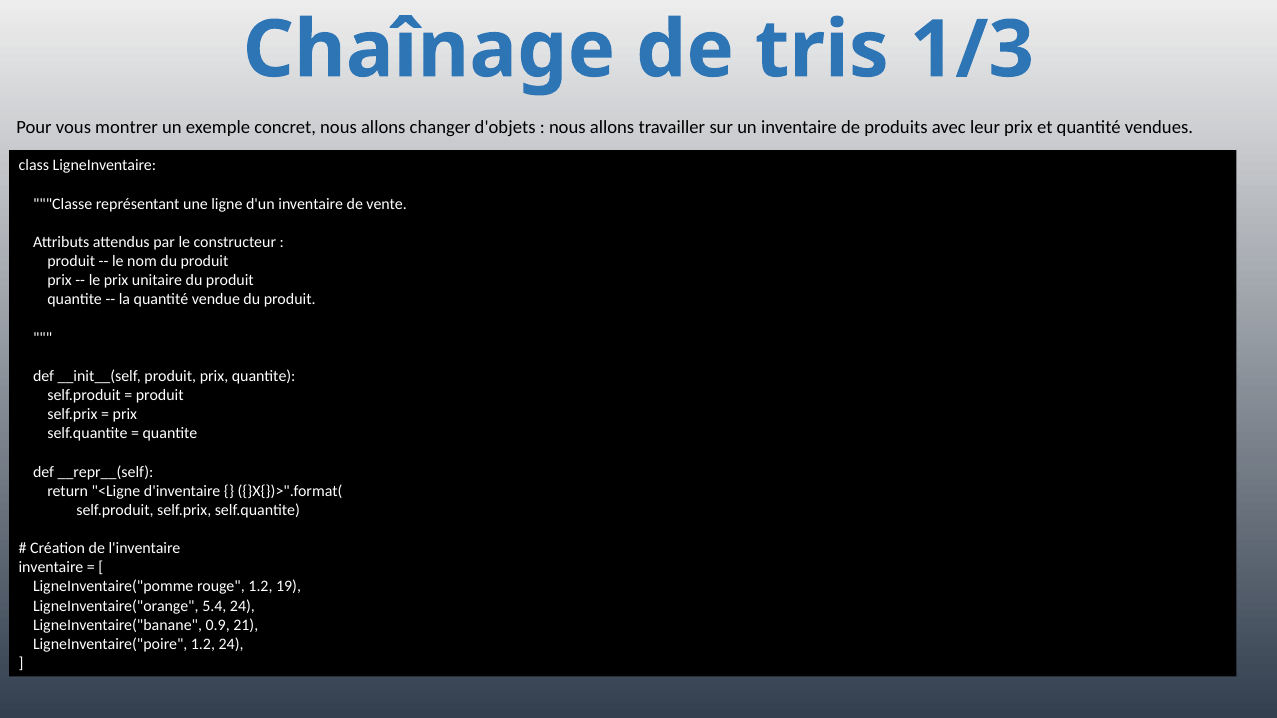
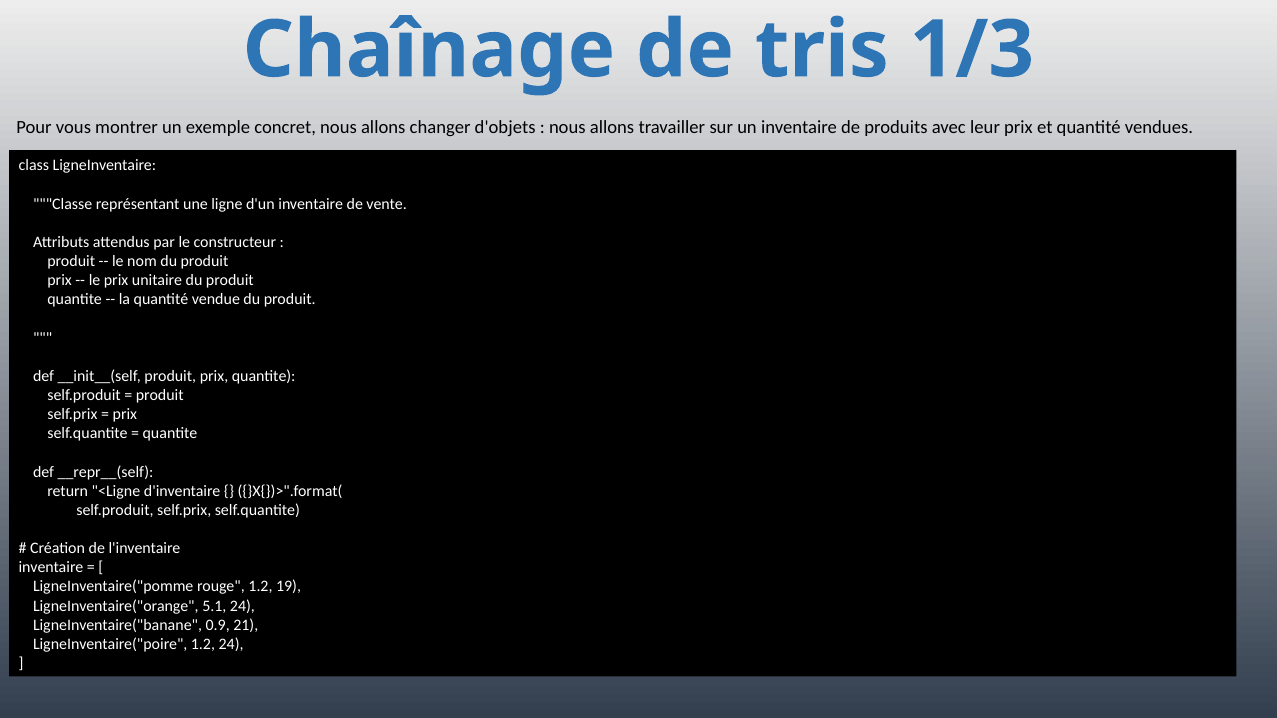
5.4: 5.4 -> 5.1
